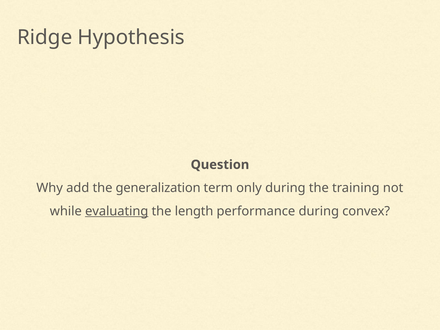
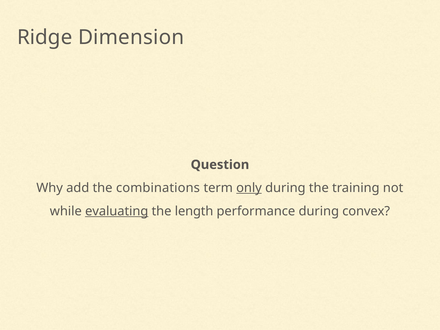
Hypothesis: Hypothesis -> Dimension
generalization: generalization -> combinations
only underline: none -> present
